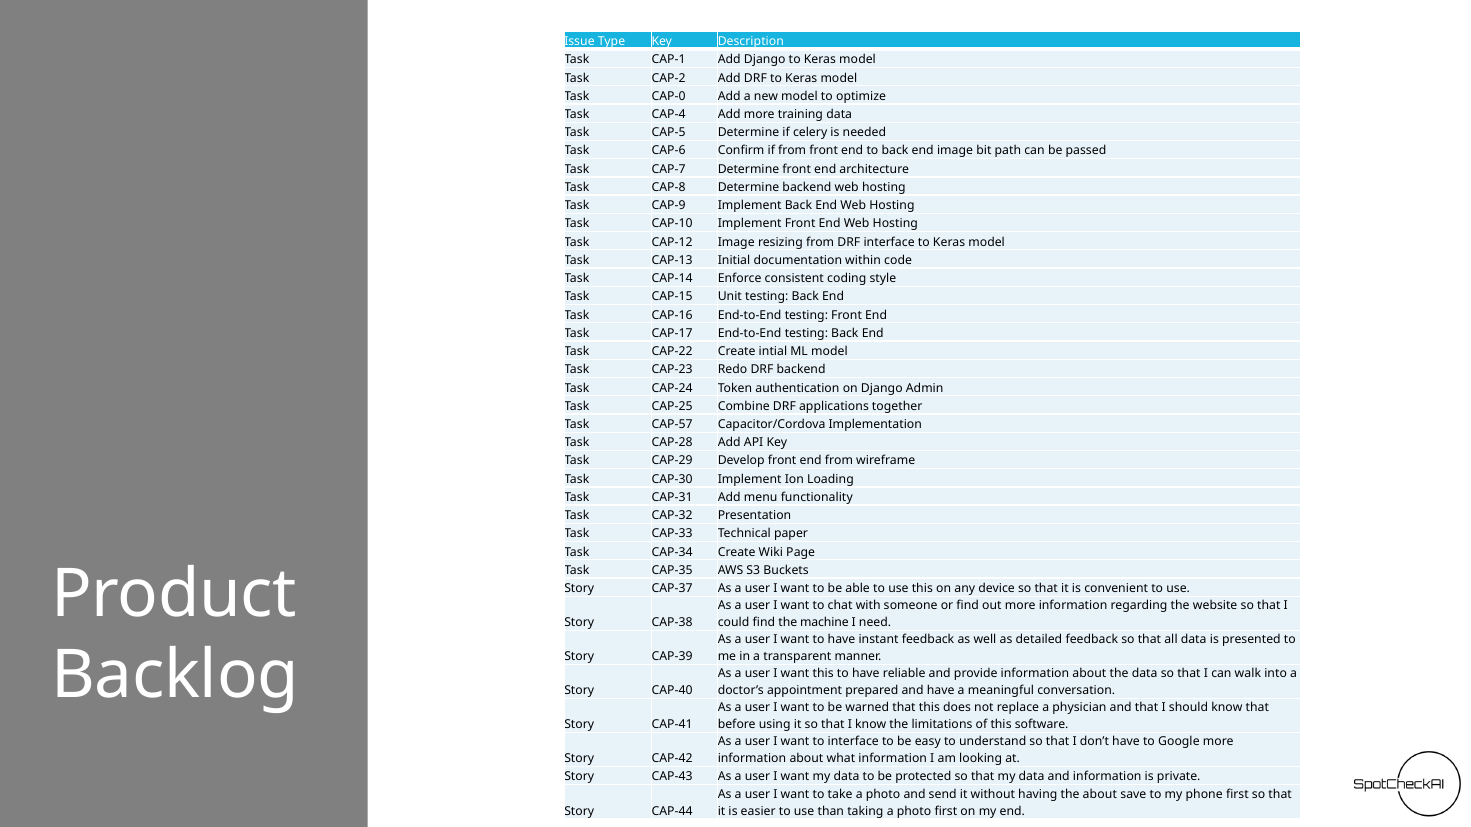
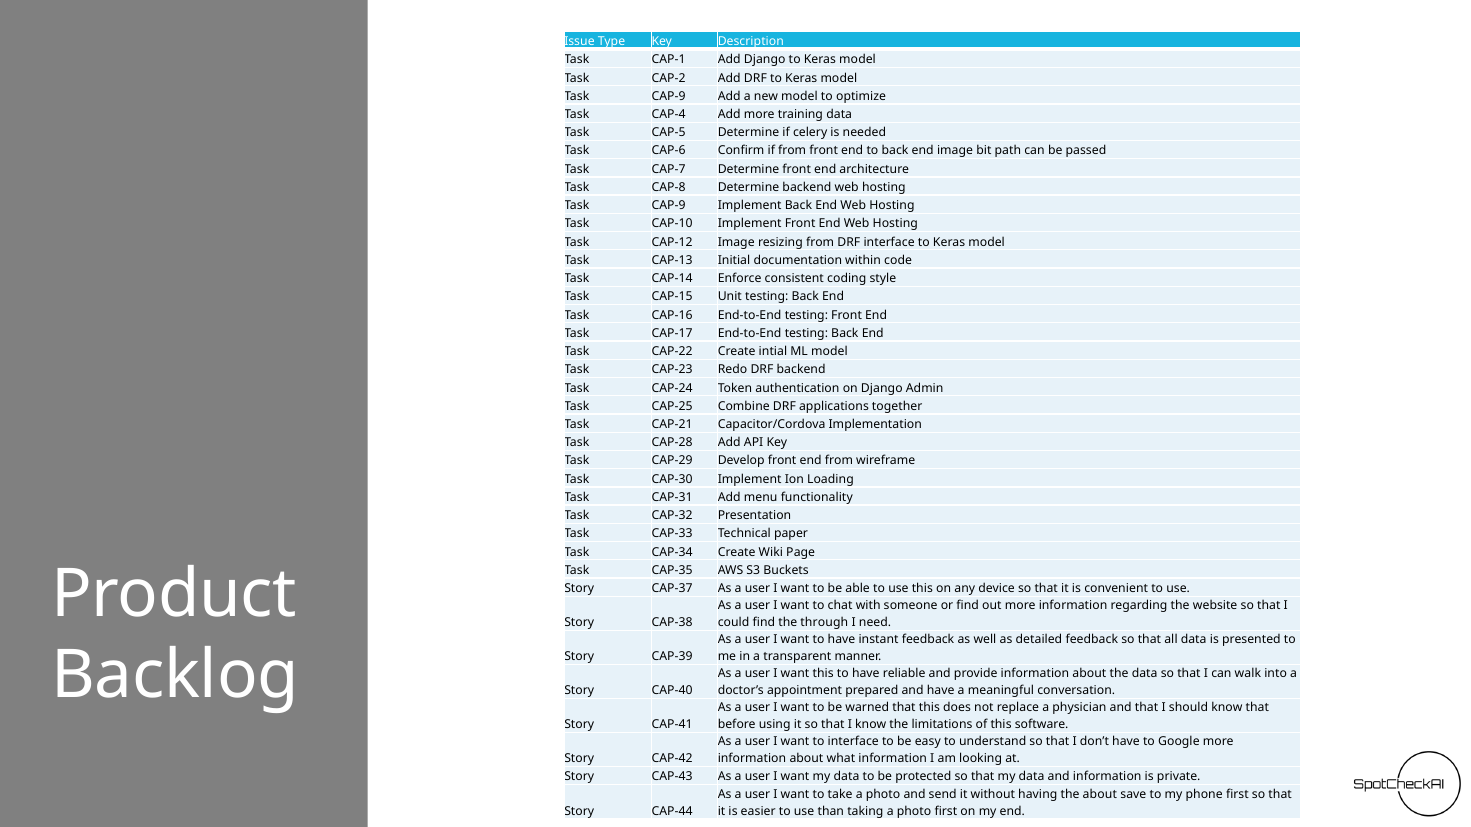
CAP-0 at (669, 96): CAP-0 -> CAP-9
CAP-57: CAP-57 -> CAP-21
machine: machine -> through
